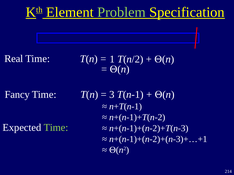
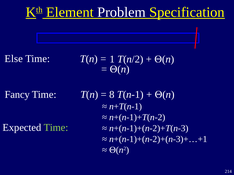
Problem colour: light green -> white
Real: Real -> Else
3: 3 -> 8
